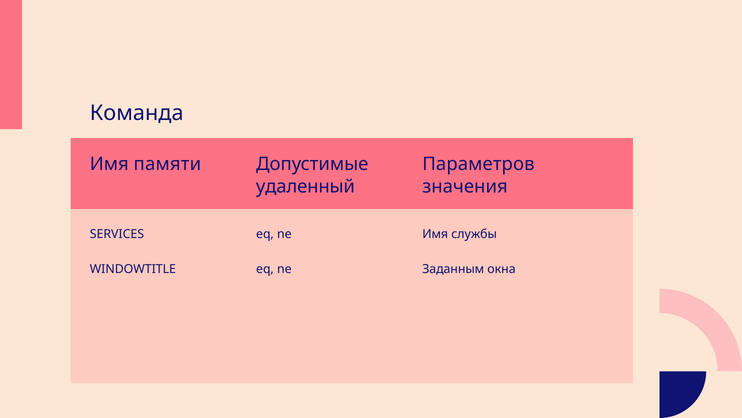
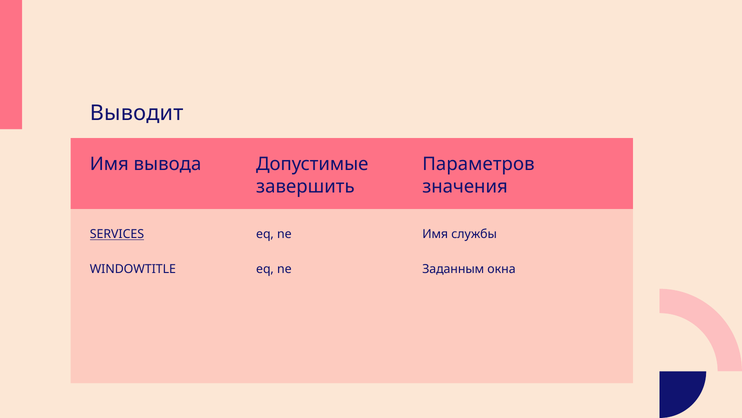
Команда: Команда -> Выводит
памяти: памяти -> вывода
удаленный: удаленный -> завершить
SERVICES underline: none -> present
